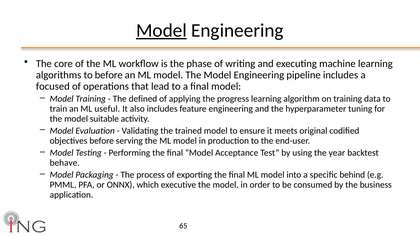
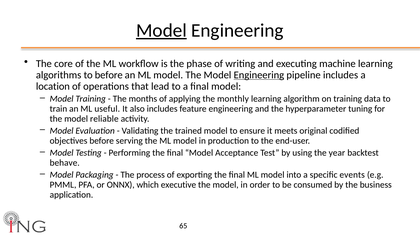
Engineering at (259, 75) underline: none -> present
focused: focused -> location
defined: defined -> months
progress: progress -> monthly
suitable: suitable -> reliable
behind: behind -> events
